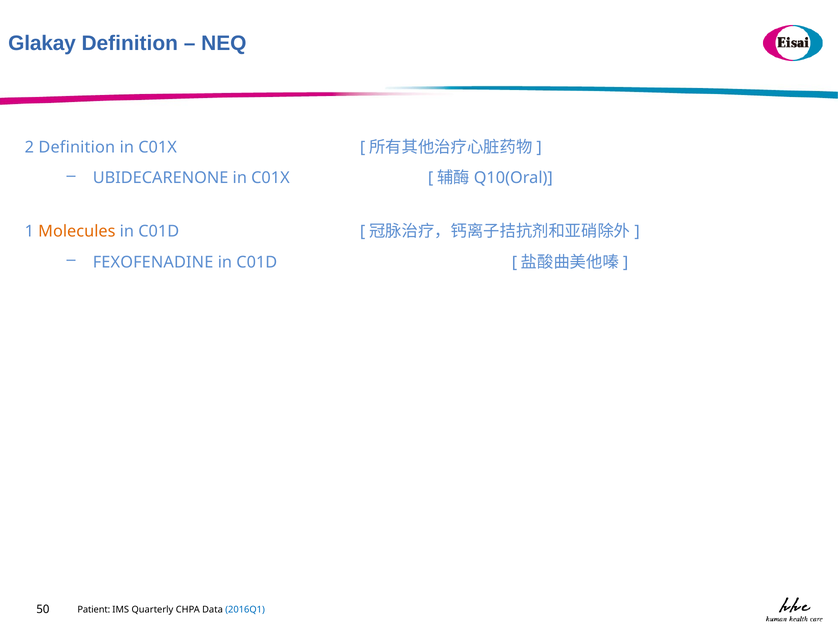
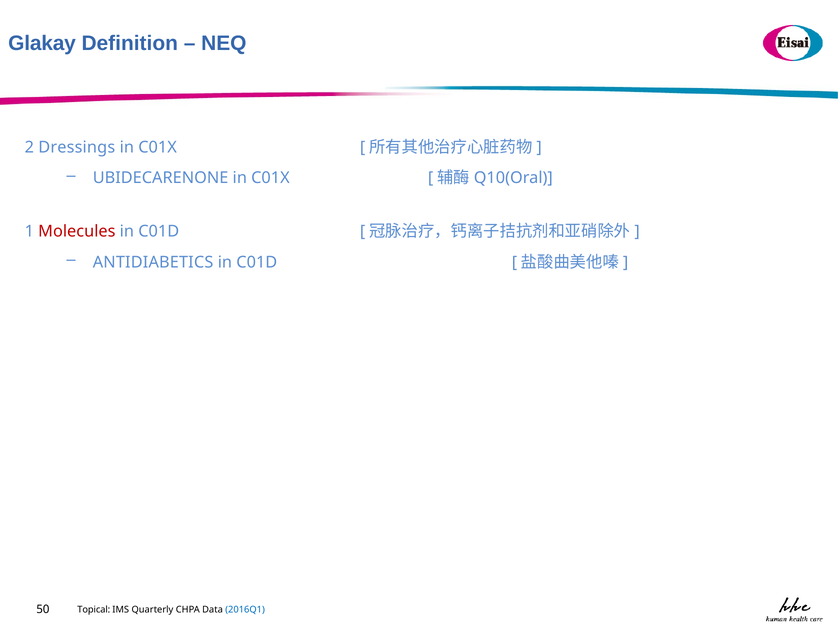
2 Definition: Definition -> Dressings
Molecules colour: orange -> red
FEXOFENADINE: FEXOFENADINE -> ANTIDIABETICS
Patient: Patient -> Topical
